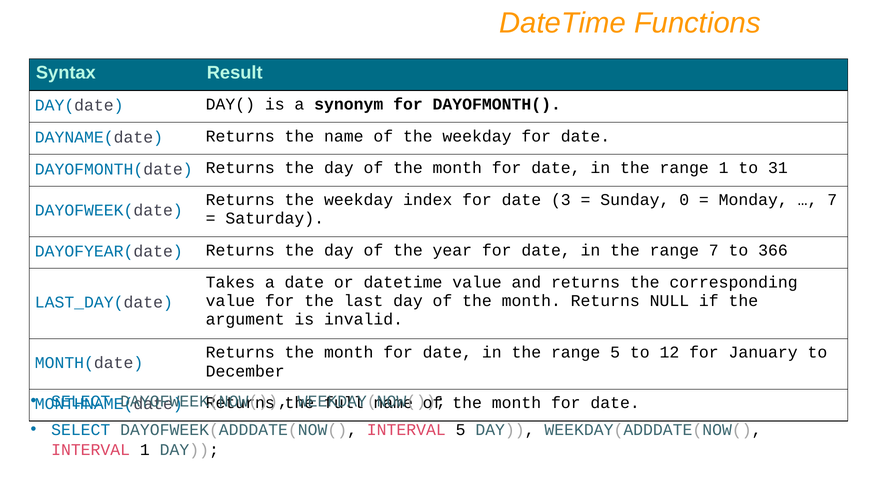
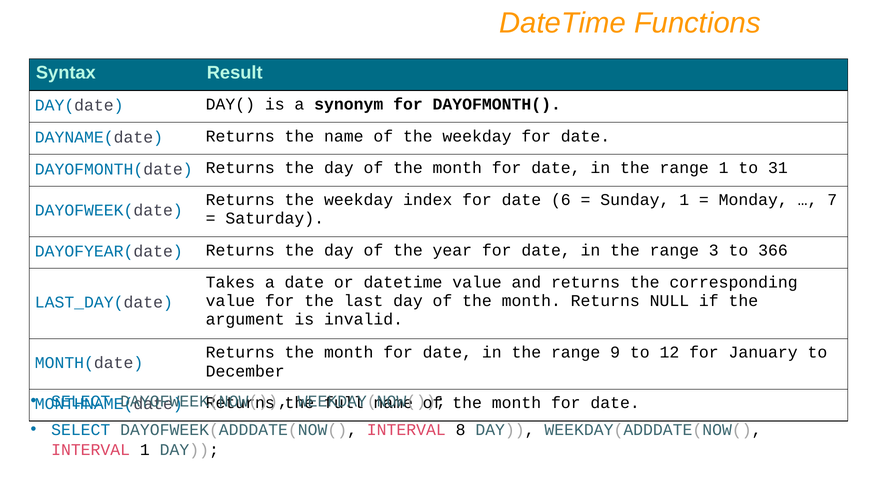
3: 3 -> 6
Sunday 0: 0 -> 1
range 7: 7 -> 3
range 5: 5 -> 9
INTERVAL 5: 5 -> 8
